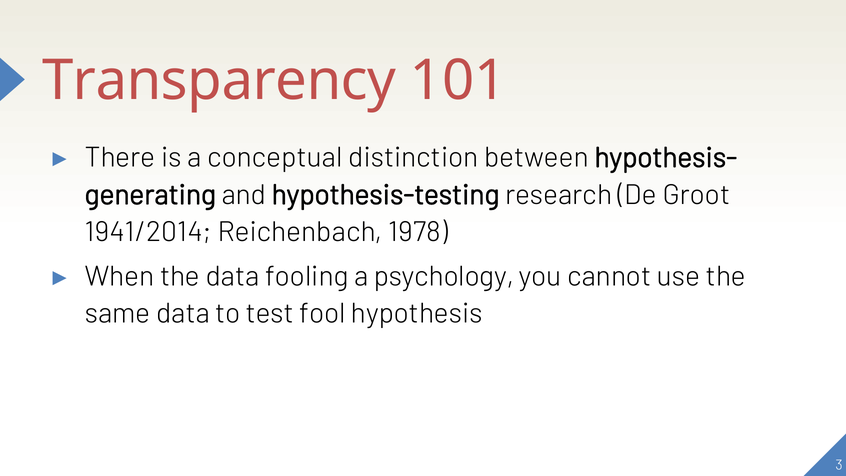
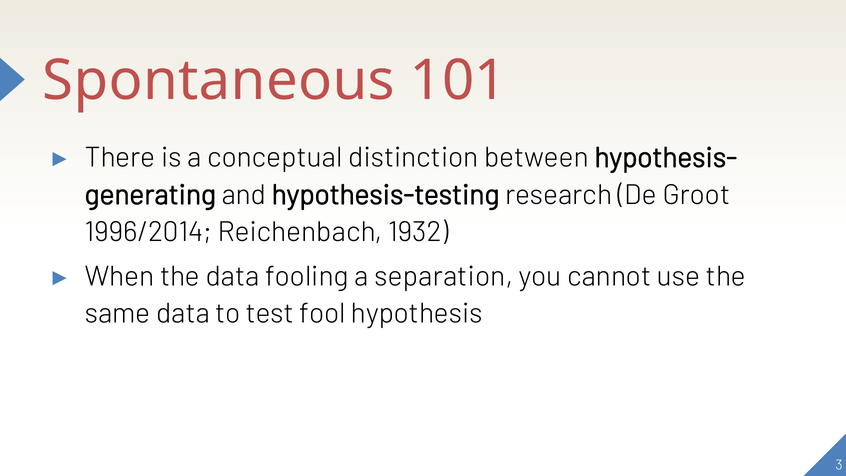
Transparency: Transparency -> Spontaneous
1941/2014: 1941/2014 -> 1996/2014
1978: 1978 -> 1932
psychology: psychology -> separation
